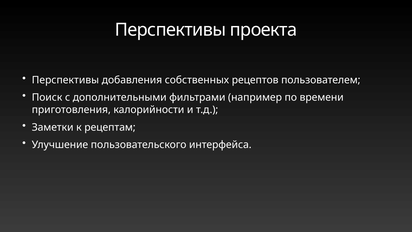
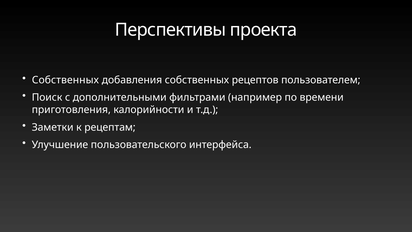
Перспективы at (65, 80): Перспективы -> Собственных
